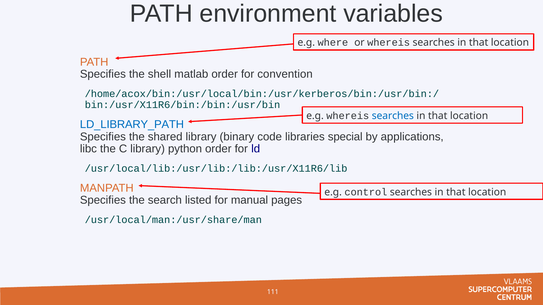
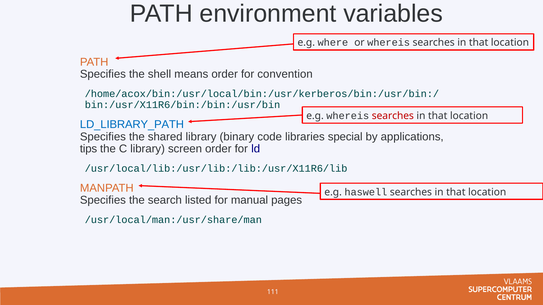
matlab: matlab -> means
searches at (393, 116) colour: blue -> red
libc: libc -> tips
python: python -> screen
control: control -> haswell
